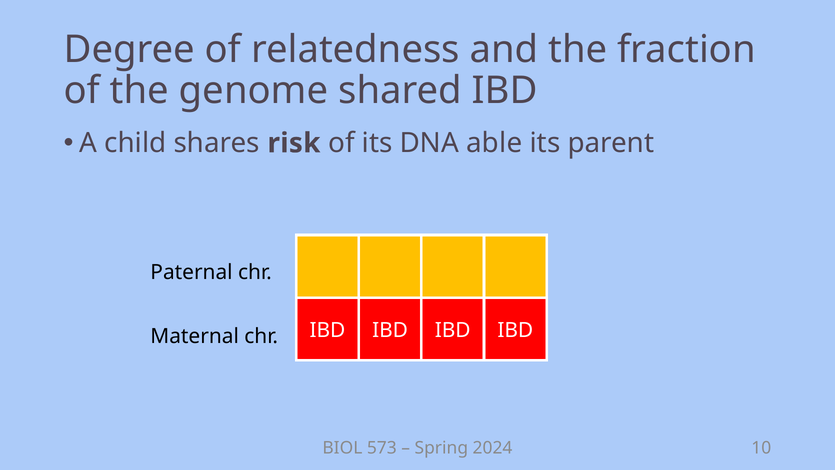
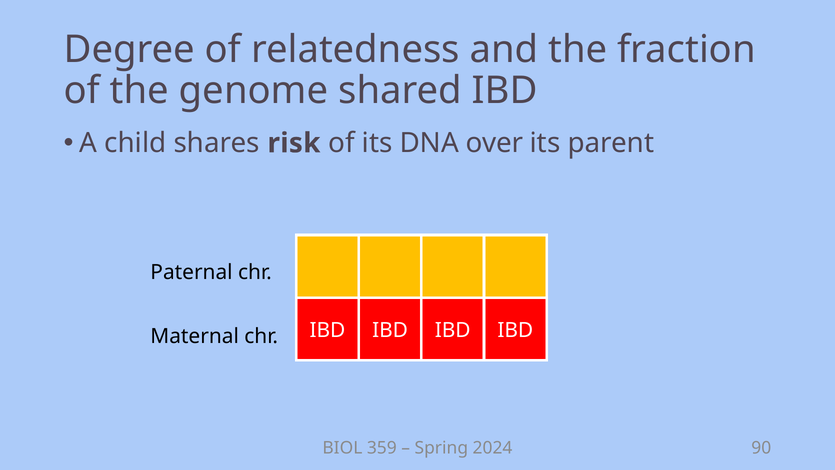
able: able -> over
573: 573 -> 359
10: 10 -> 90
